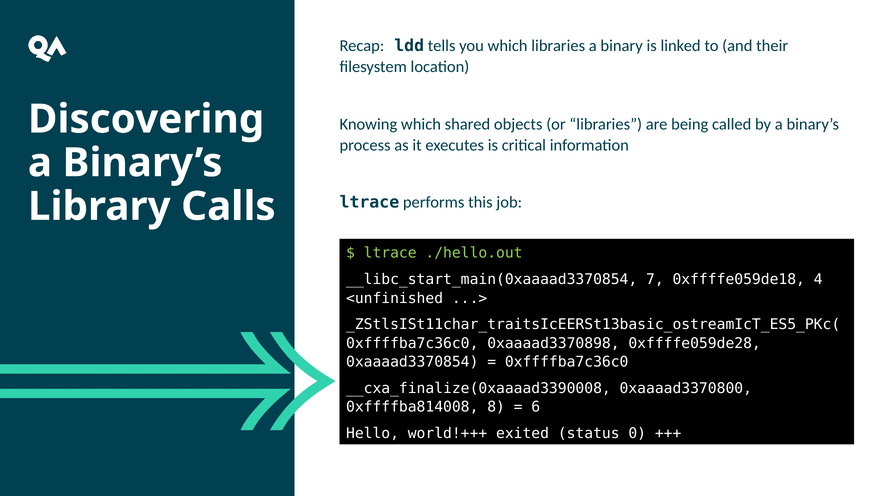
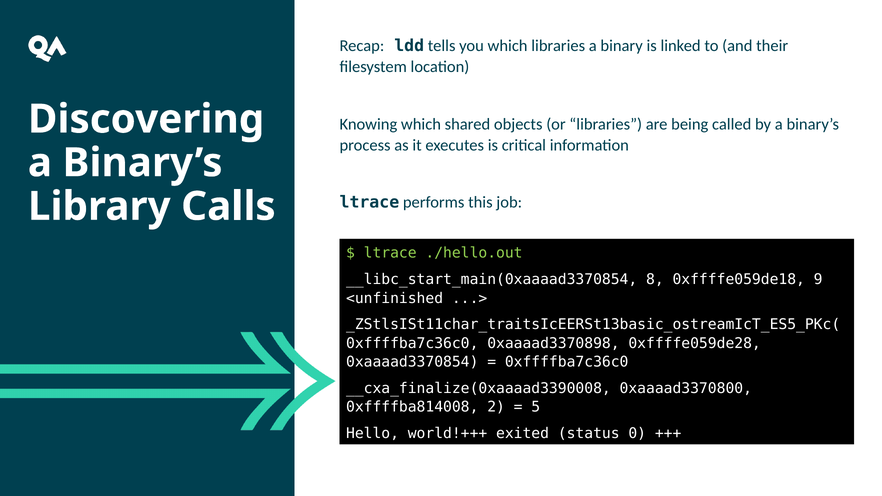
7: 7 -> 8
4: 4 -> 9
8: 8 -> 2
6: 6 -> 5
